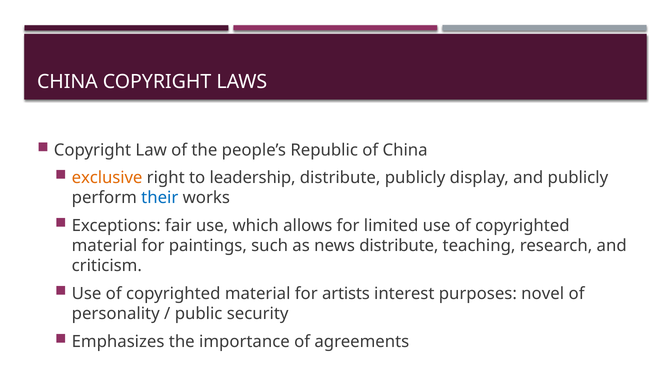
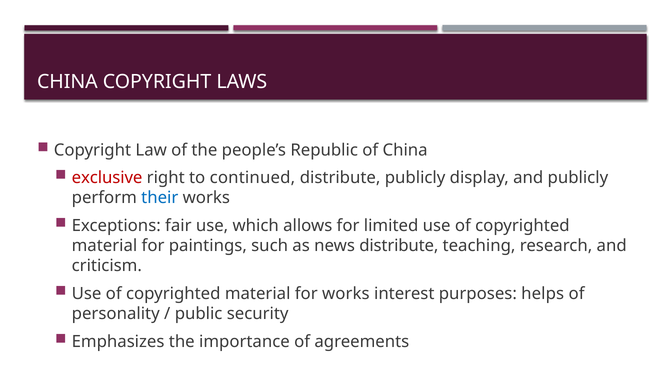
exclusive colour: orange -> red
leadership: leadership -> continued
for artists: artists -> works
novel: novel -> helps
